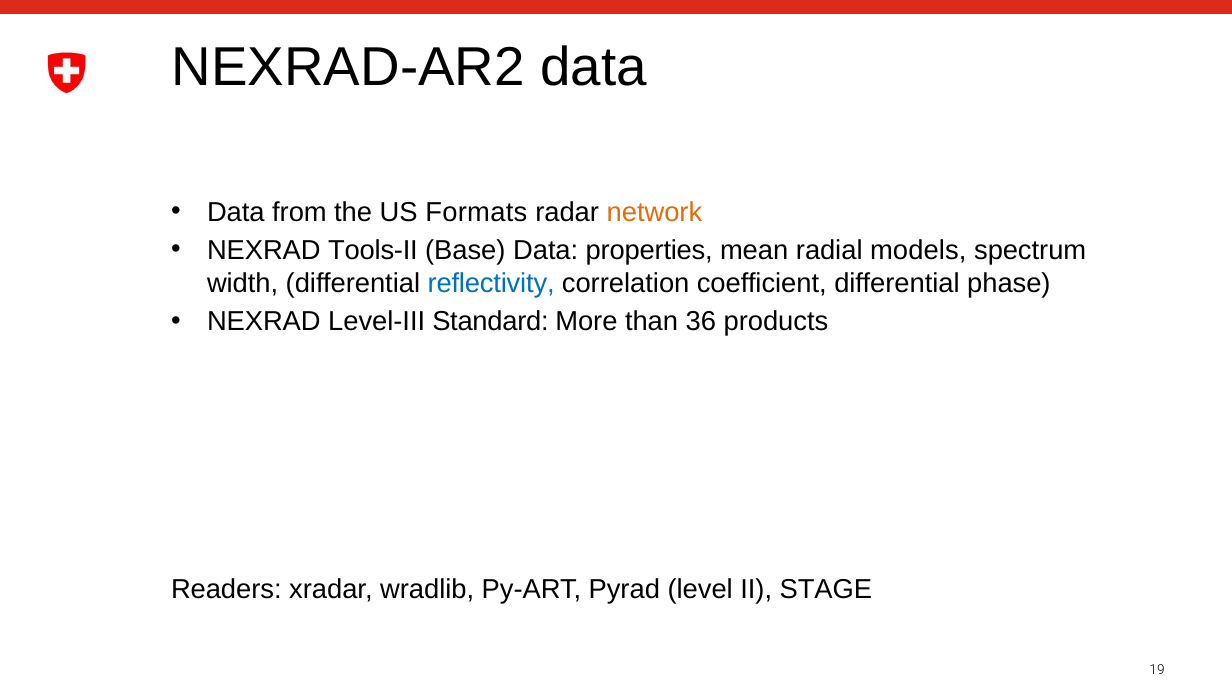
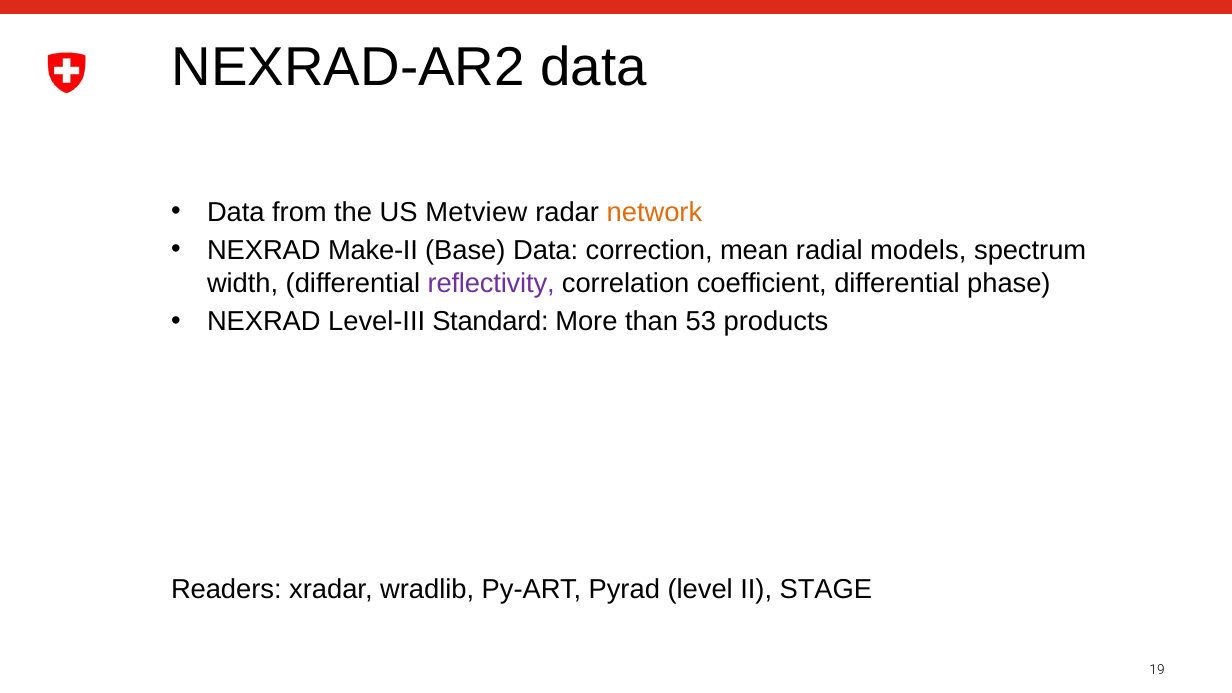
Formats: Formats -> Metview
Tools-II: Tools-II -> Make-II
properties: properties -> correction
reflectivity colour: blue -> purple
36: 36 -> 53
